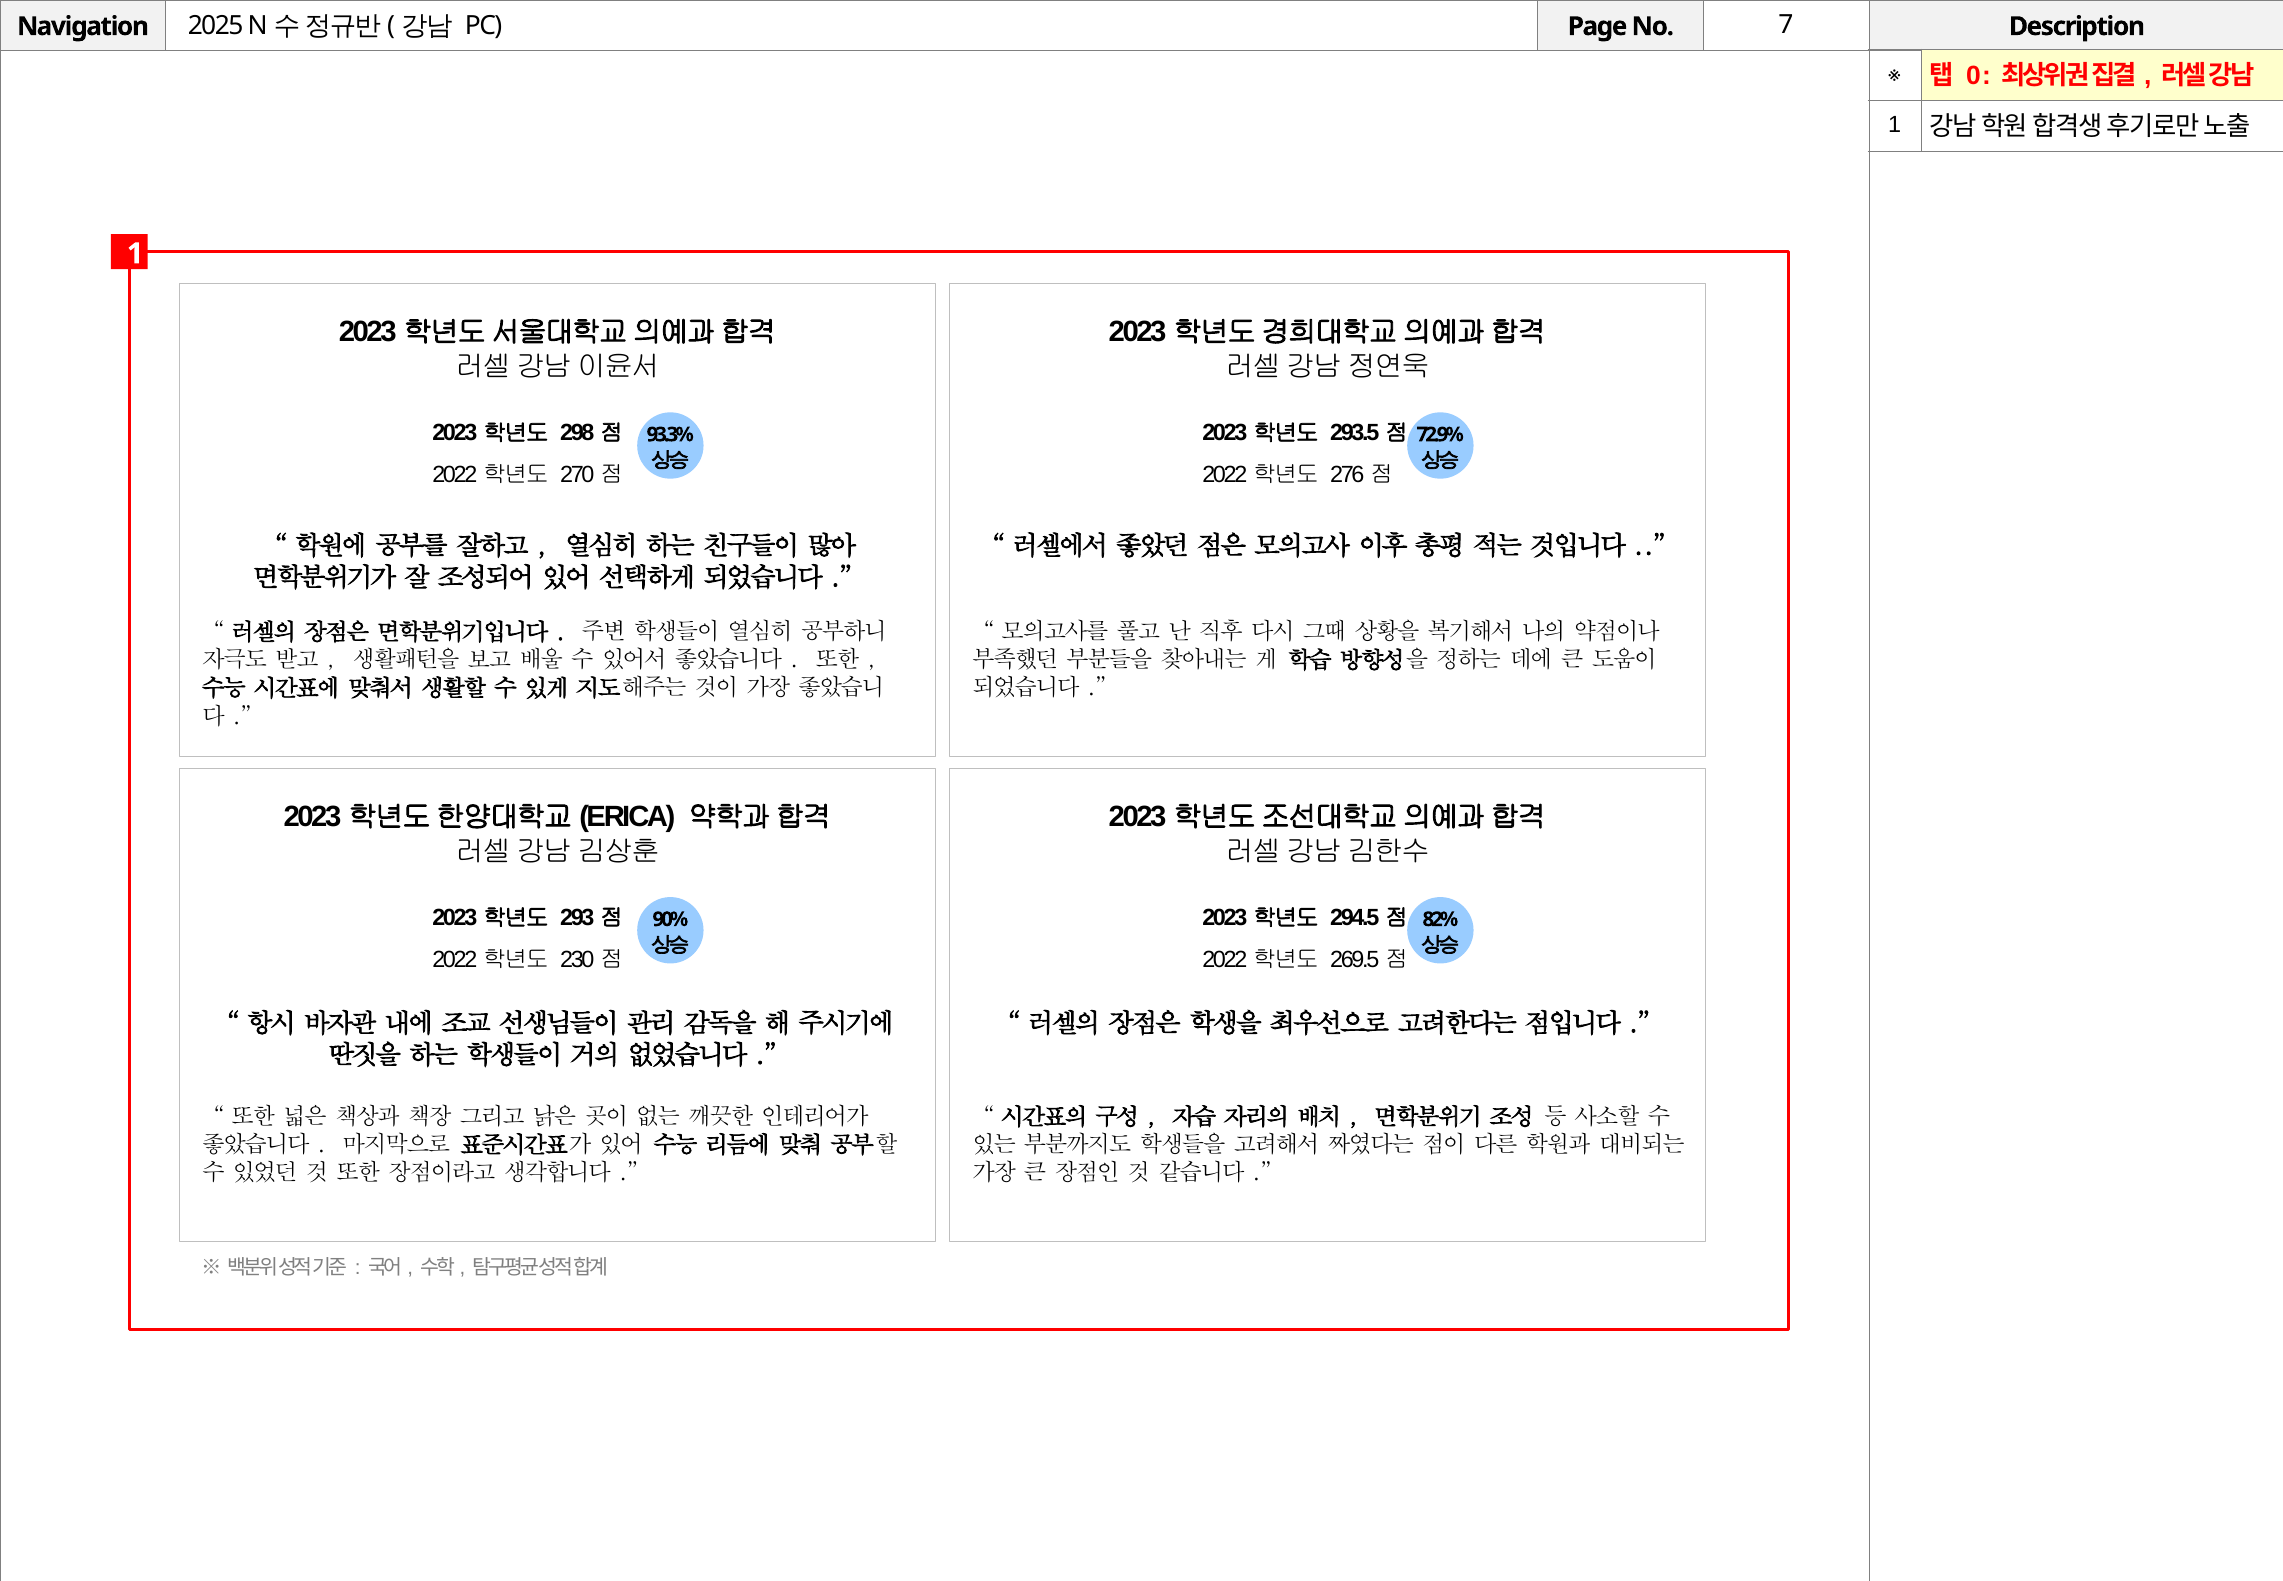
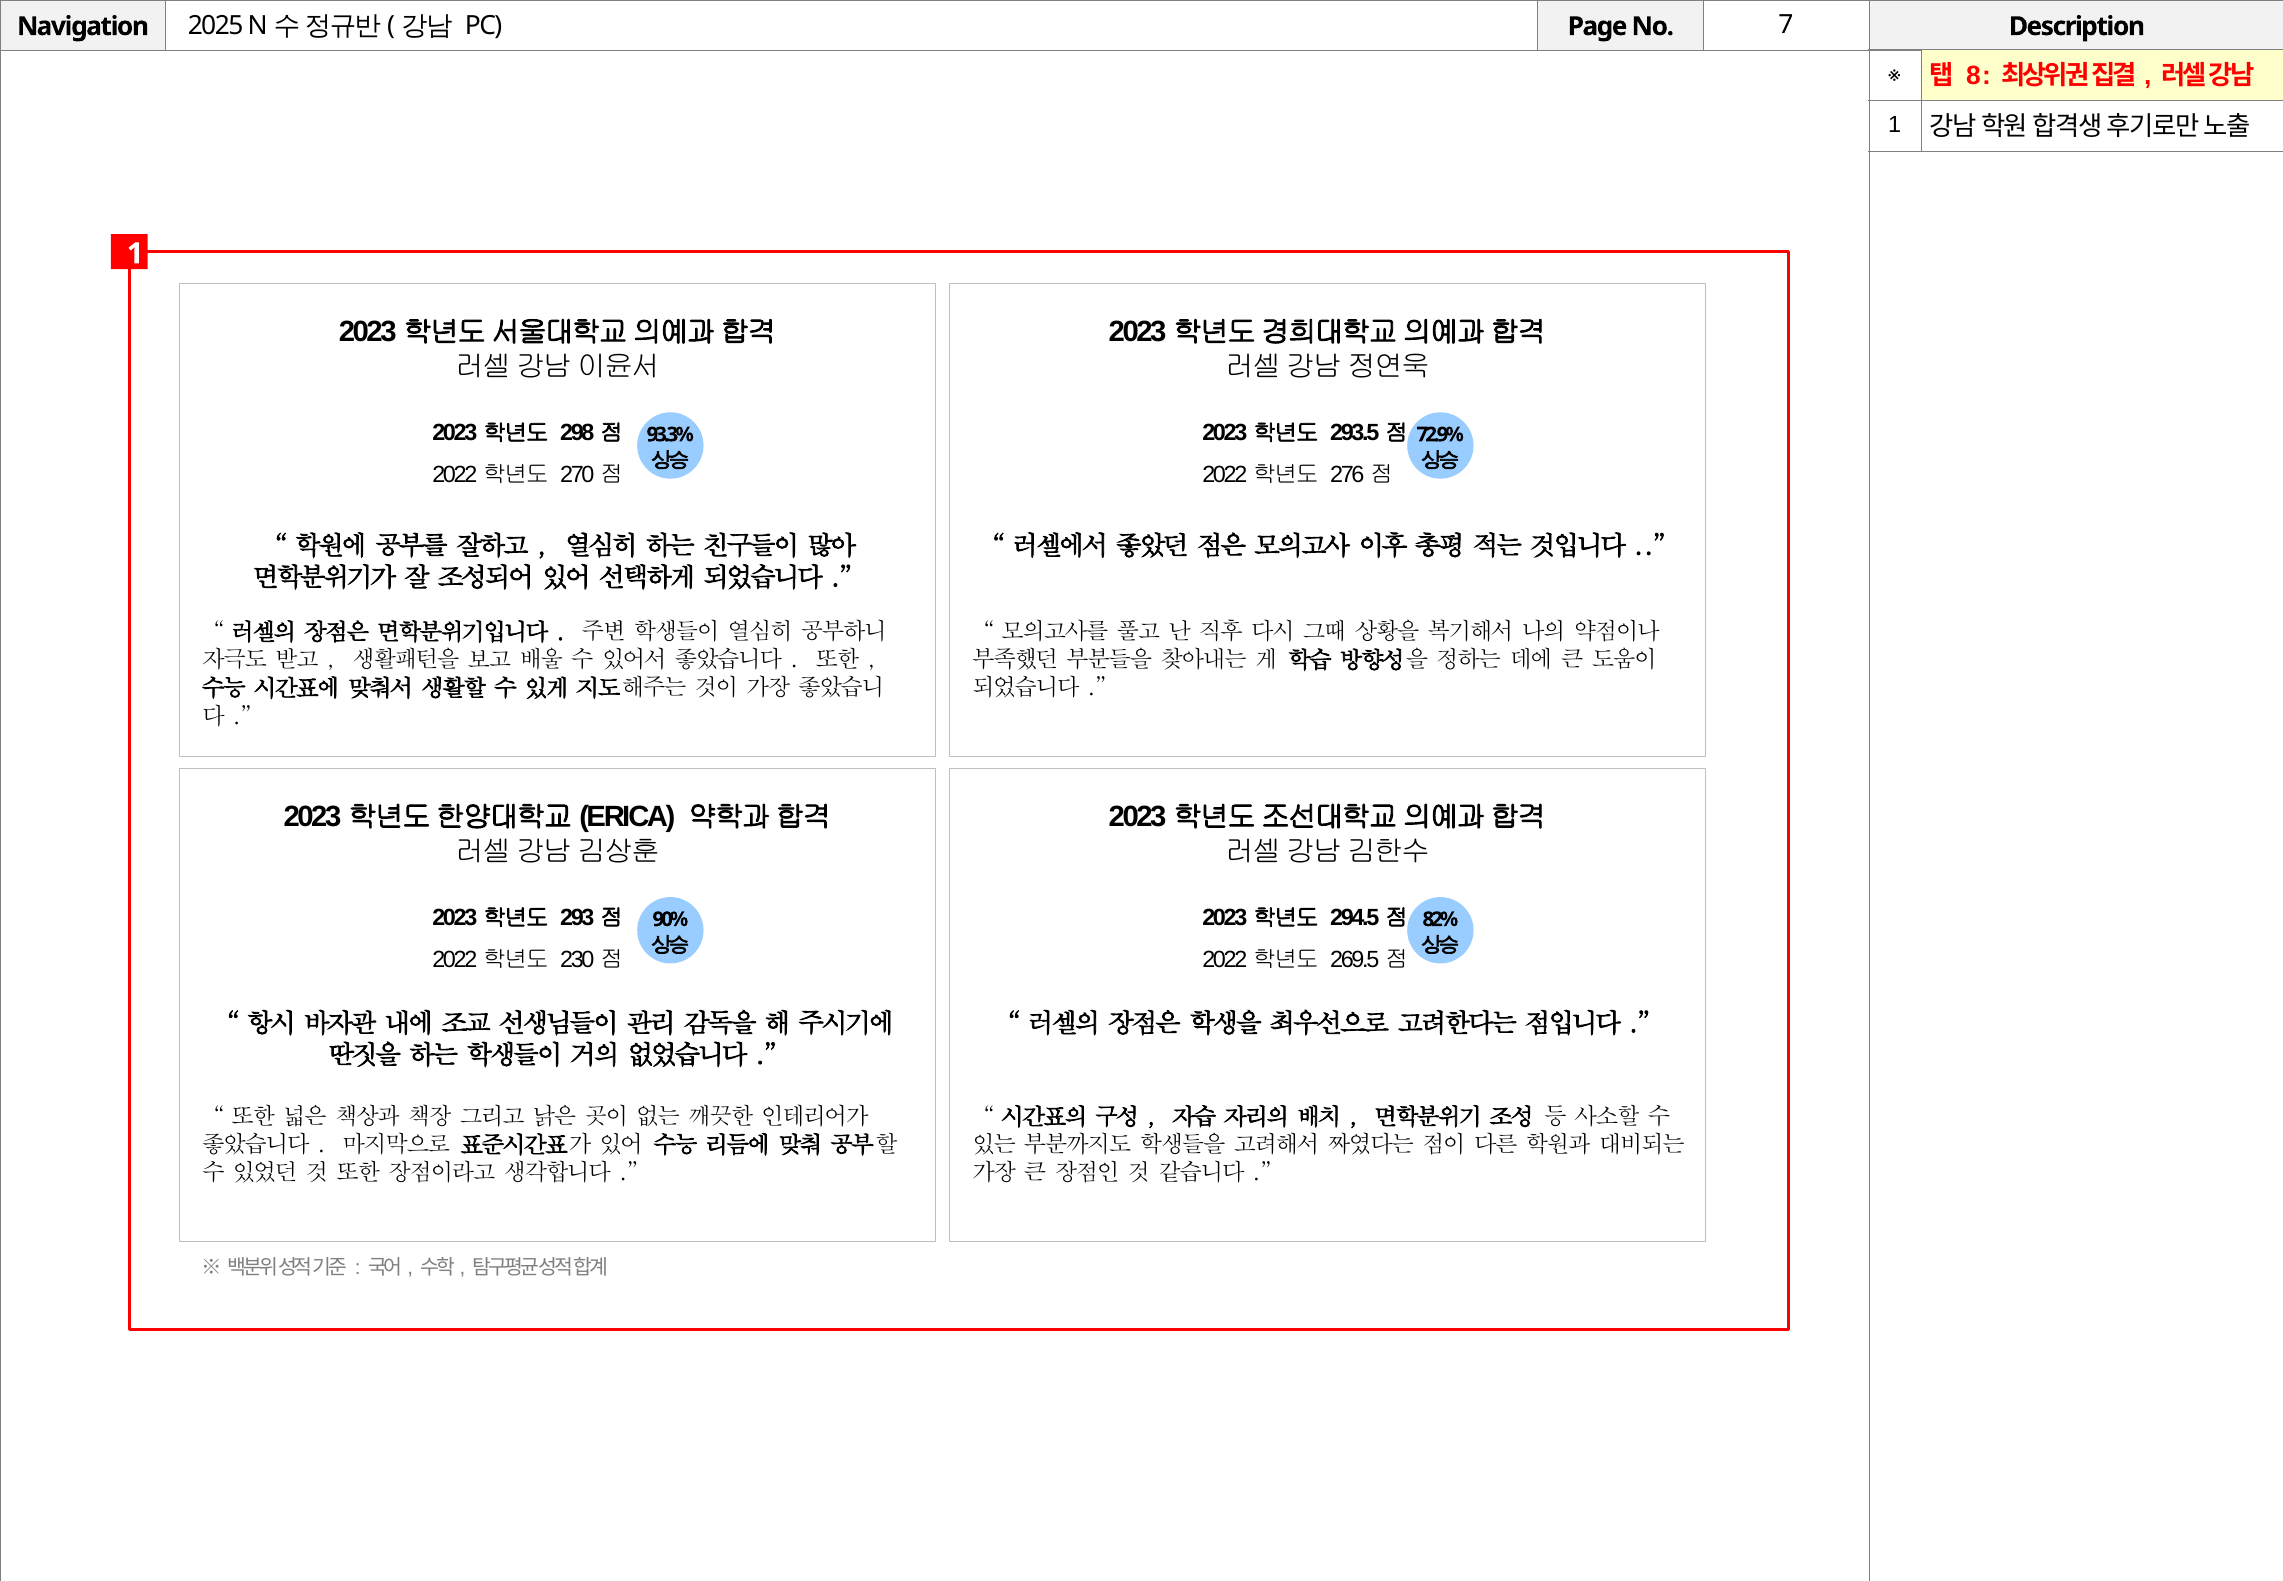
0: 0 -> 8
